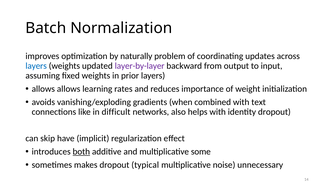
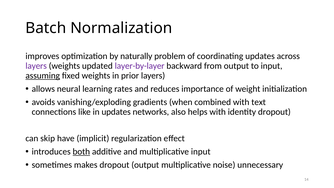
layers at (36, 66) colour: blue -> purple
assuming underline: none -> present
allows allows: allows -> neural
in difficult: difficult -> updates
multiplicative some: some -> input
dropout typical: typical -> output
